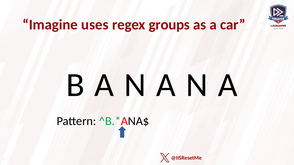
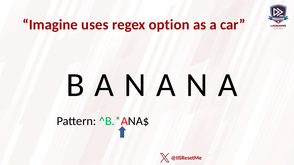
groups: groups -> option
